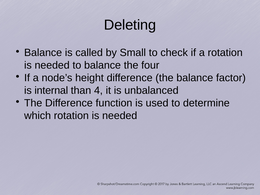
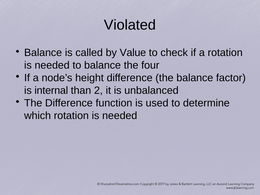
Deleting: Deleting -> Violated
Small: Small -> Value
4: 4 -> 2
